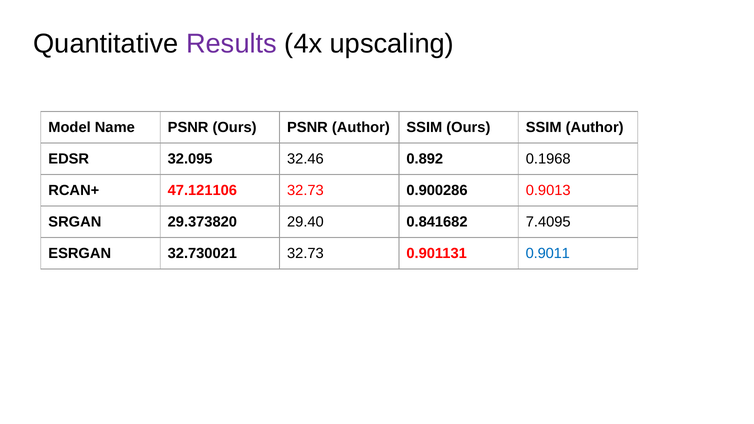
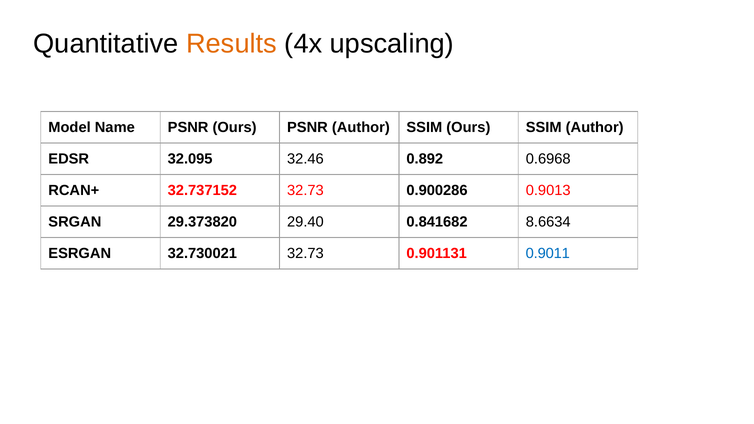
Results colour: purple -> orange
0.1968: 0.1968 -> 0.6968
47.121106: 47.121106 -> 32.737152
7.4095: 7.4095 -> 8.6634
